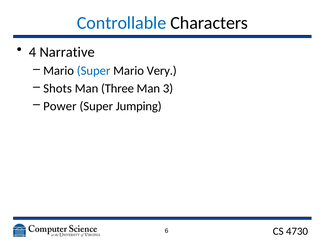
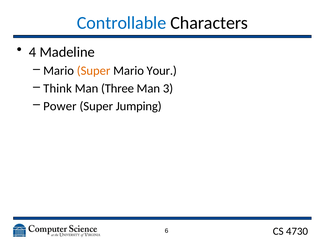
Narrative: Narrative -> Madeline
Super at (94, 71) colour: blue -> orange
Very: Very -> Your
Shots: Shots -> Think
